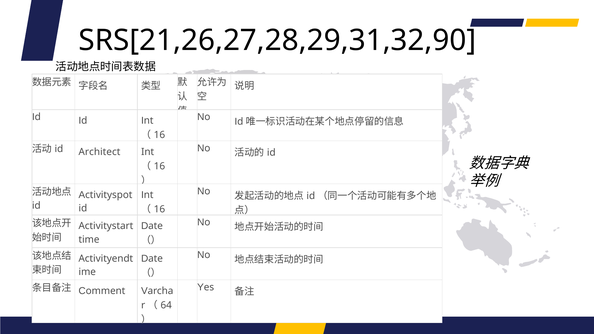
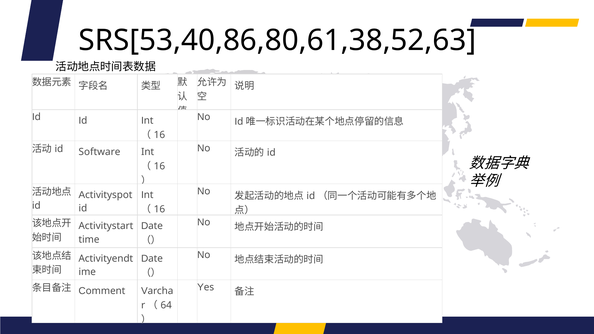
SRS[21,26,27,28,29,31,32,90: SRS[21,26,27,28,29,31,32,90 -> SRS[53,40,86,80,61,38,52,63
Architect: Architect -> Software
